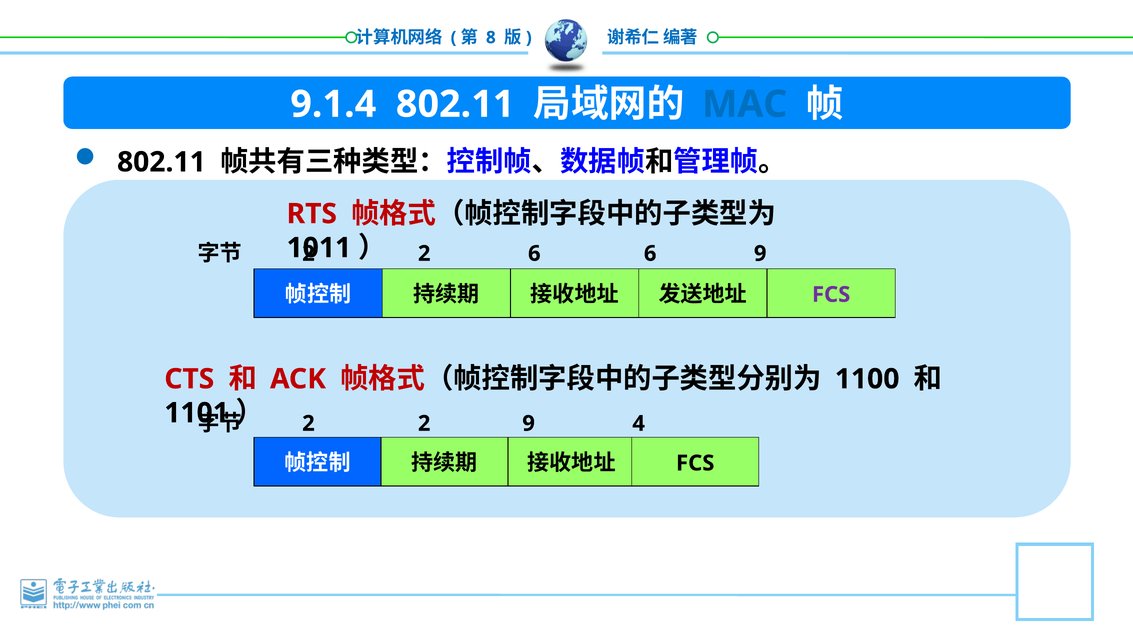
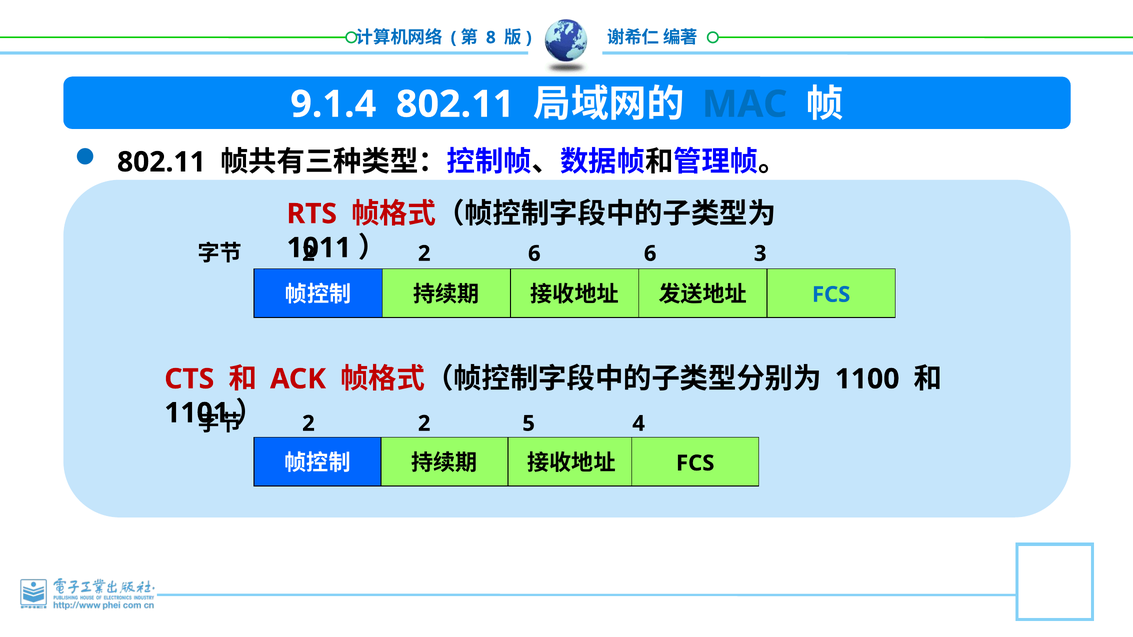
6 9: 9 -> 3
FCS at (831, 295) colour: purple -> blue
2 9: 9 -> 5
